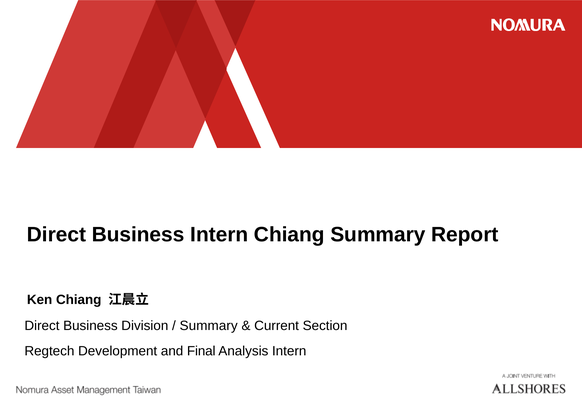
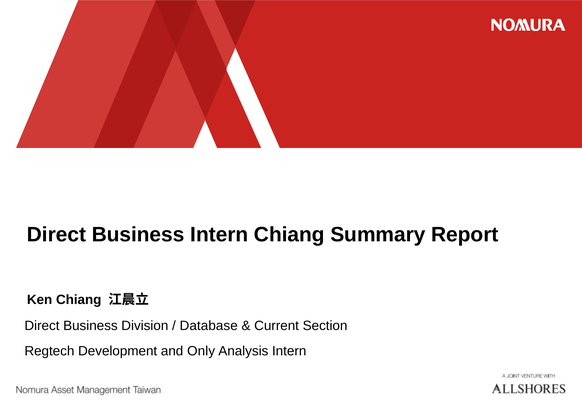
Summary at (209, 326): Summary -> Database
Final: Final -> Only
